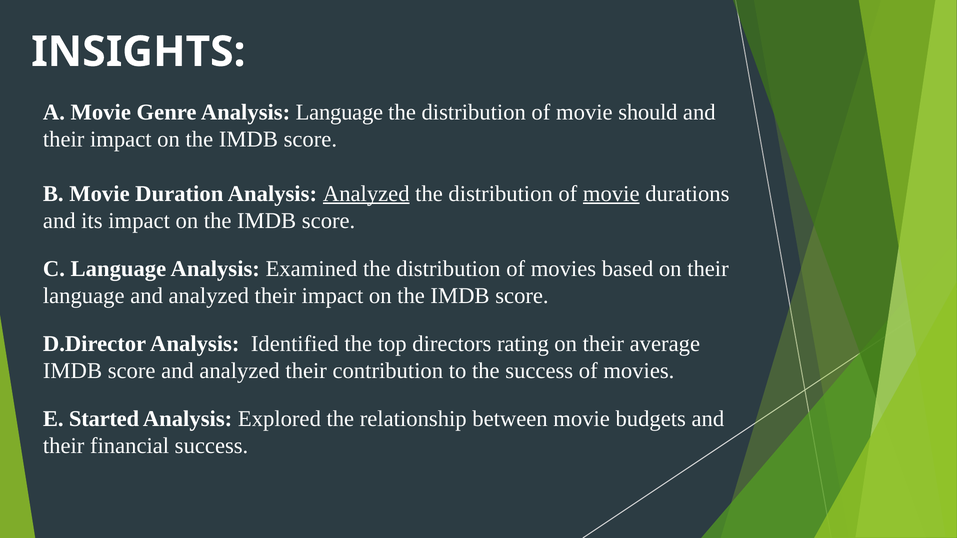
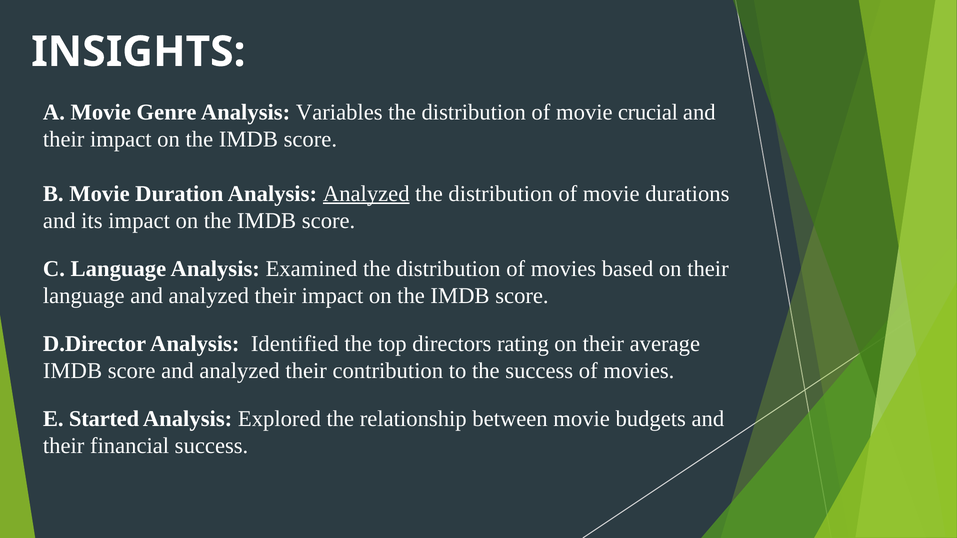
Analysis Language: Language -> Variables
should: should -> crucial
movie at (611, 194) underline: present -> none
